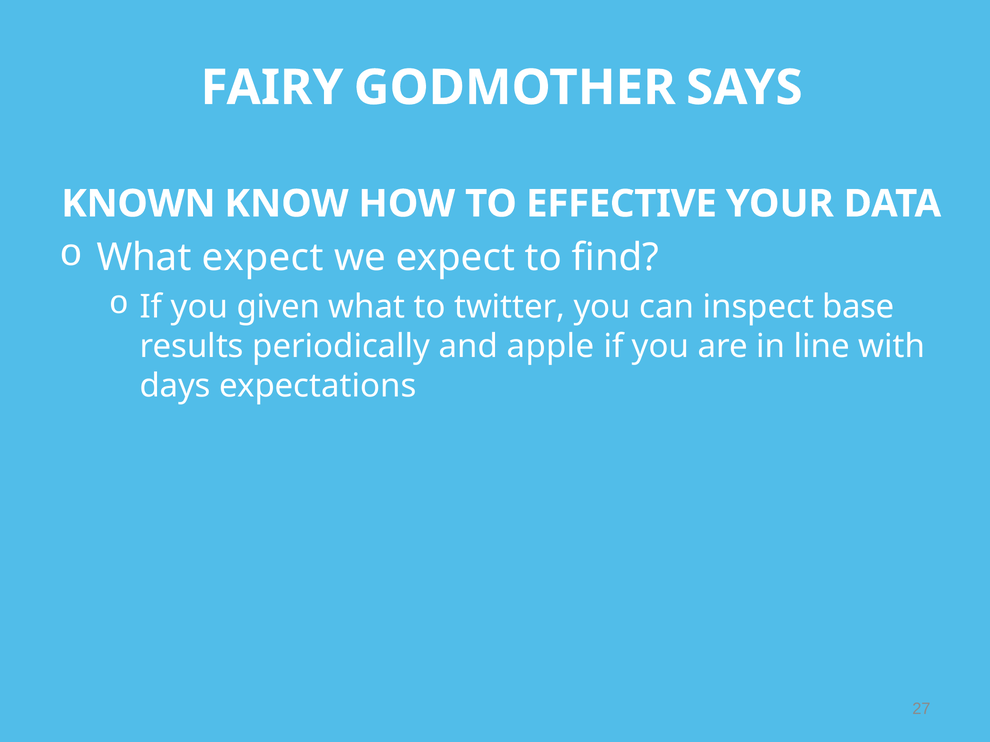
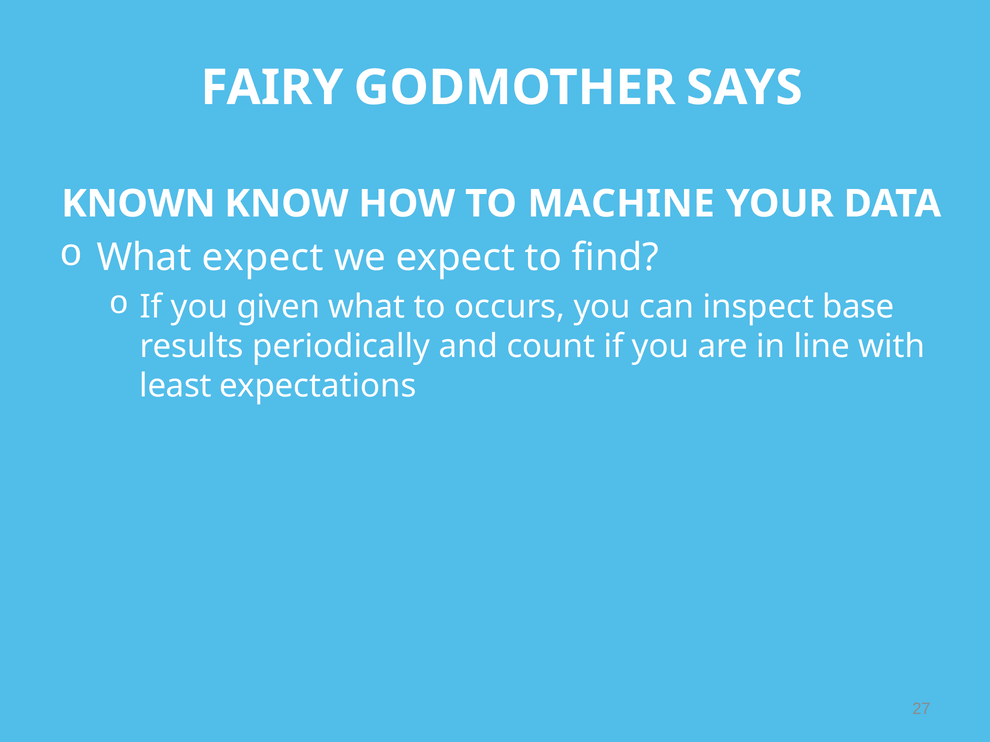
EFFECTIVE: EFFECTIVE -> MACHINE
twitter: twitter -> occurs
apple: apple -> count
days: days -> least
